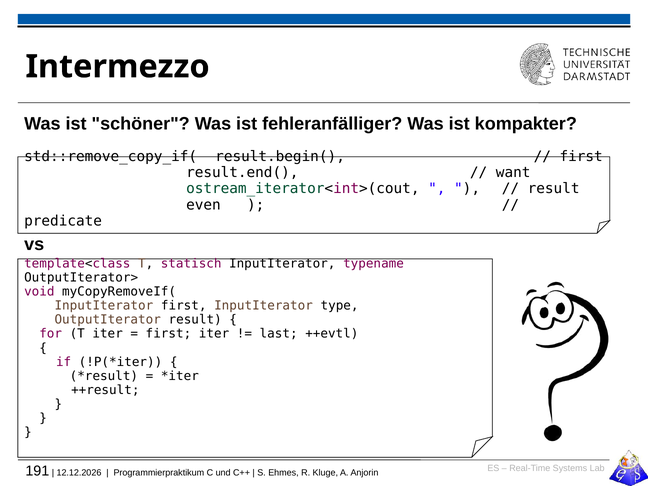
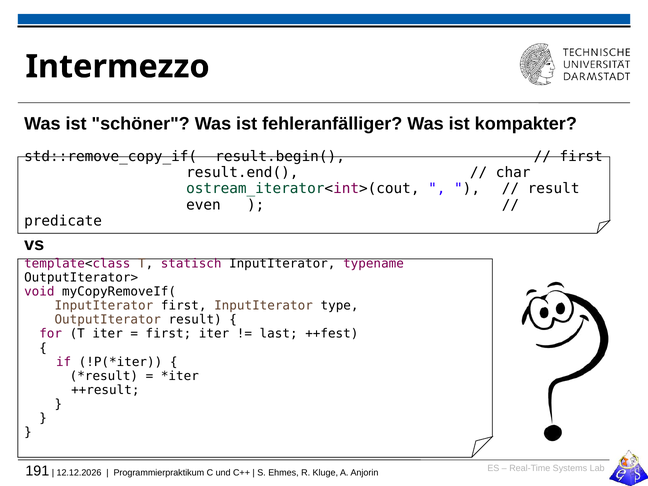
want: want -> char
++evtl: ++evtl -> ++fest
